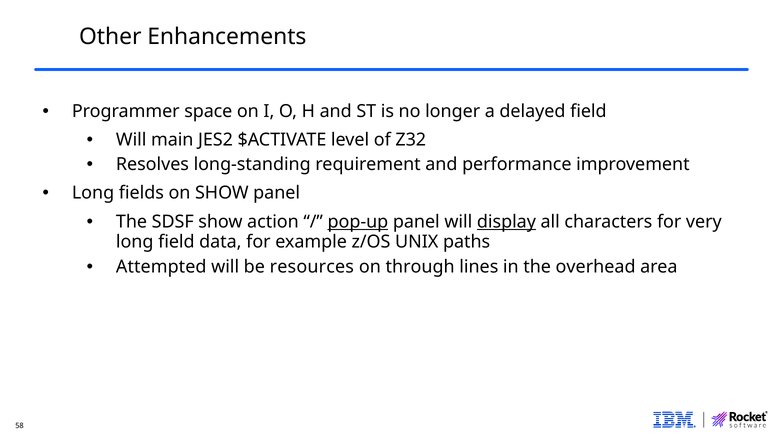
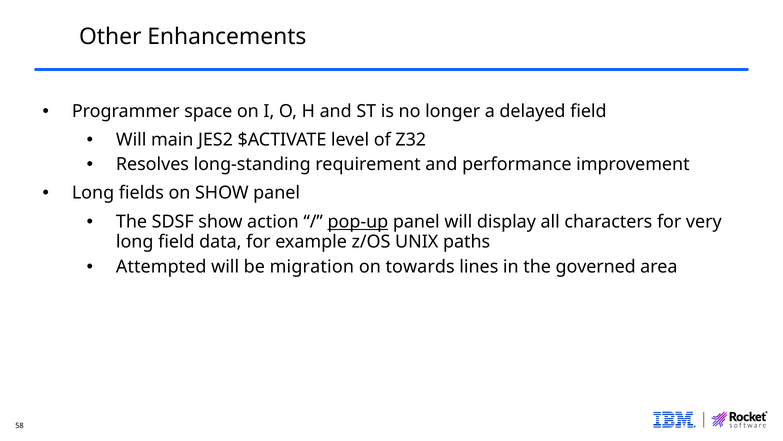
display underline: present -> none
resources: resources -> migration
through: through -> towards
overhead: overhead -> governed
